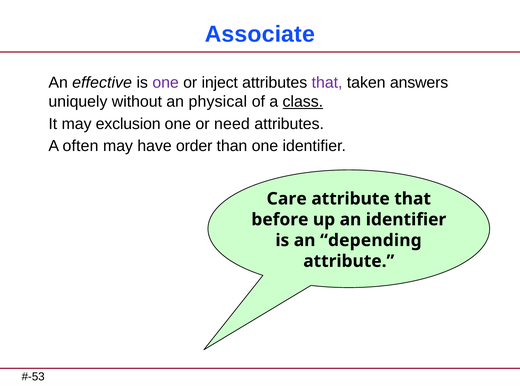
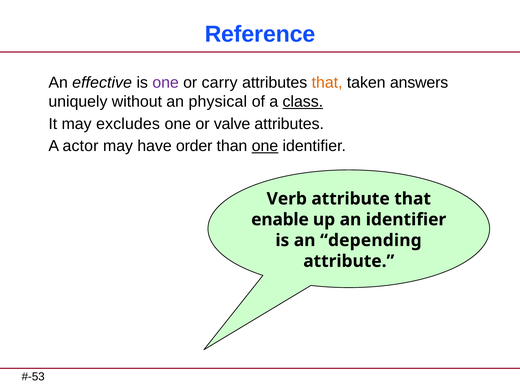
Associate: Associate -> Reference
inject: inject -> carry
that at (327, 83) colour: purple -> orange
exclusion: exclusion -> excludes
need: need -> valve
often: often -> actor
one at (265, 146) underline: none -> present
Care: Care -> Verb
before: before -> enable
